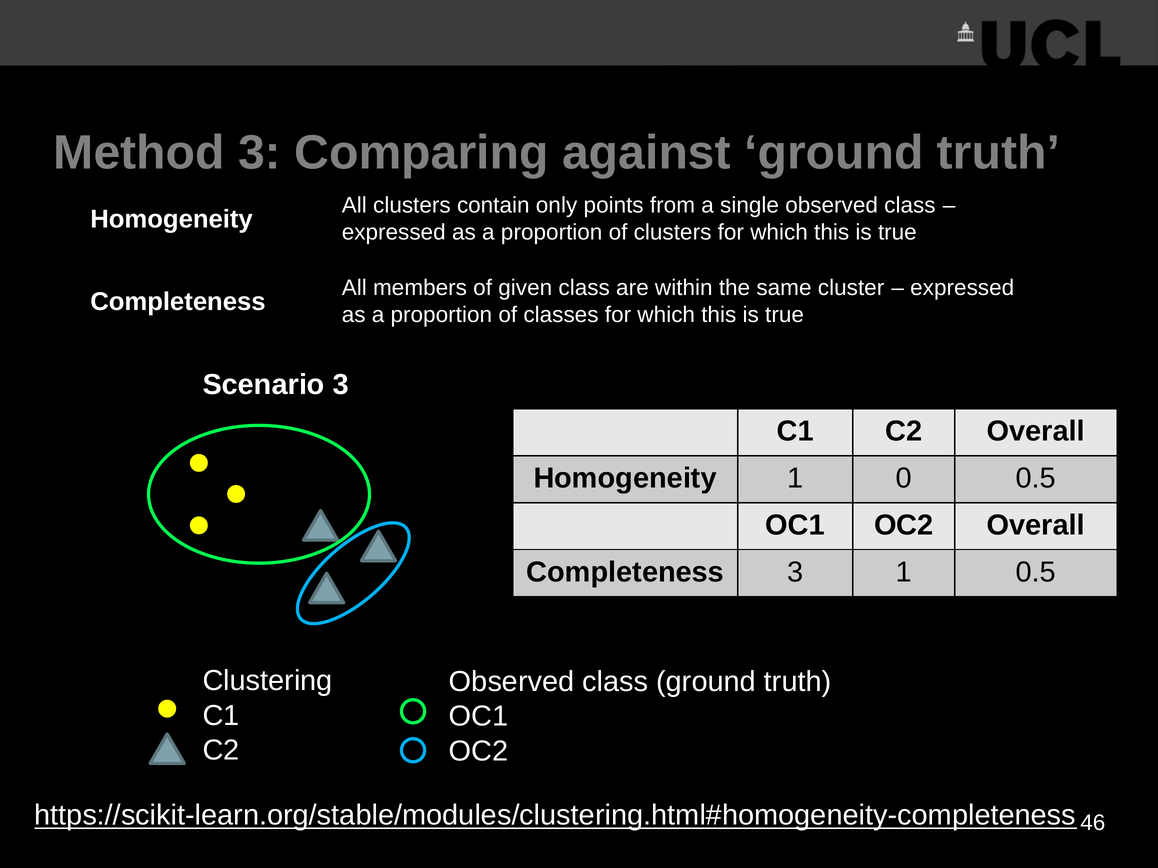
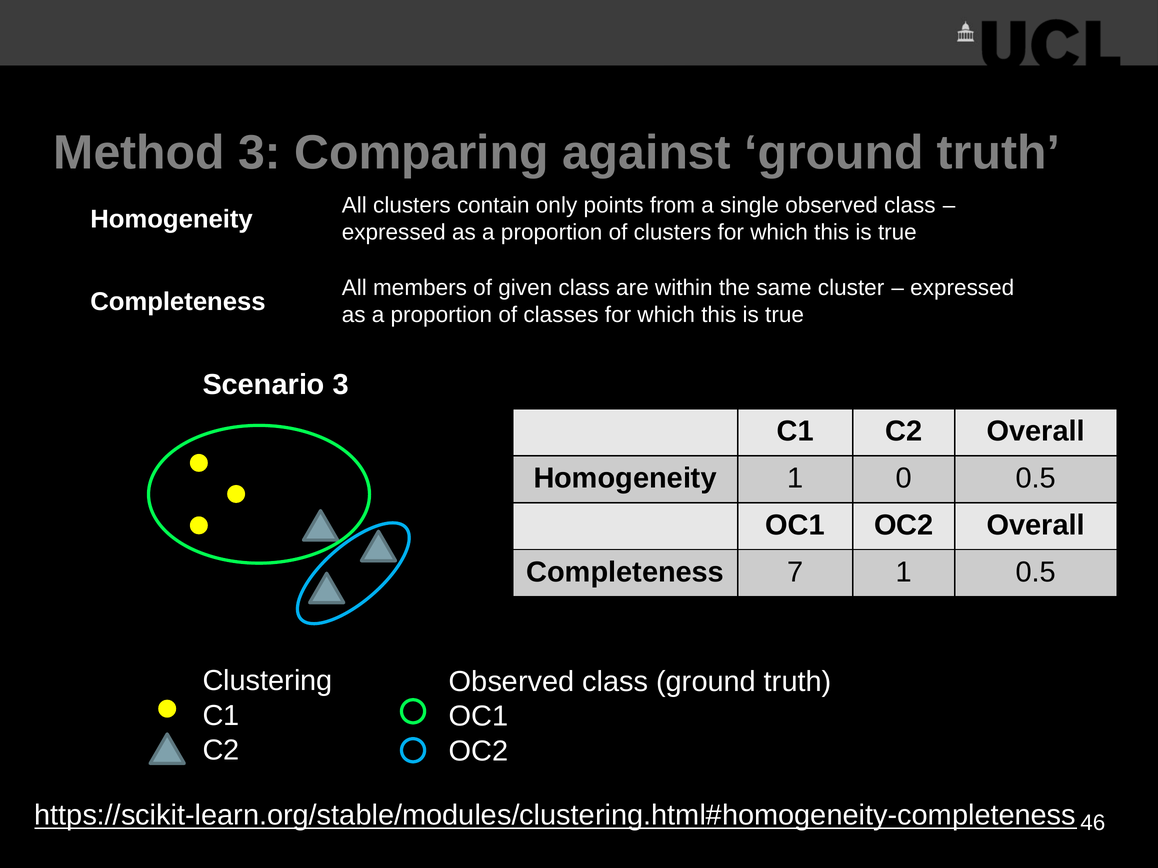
Completeness 3: 3 -> 7
